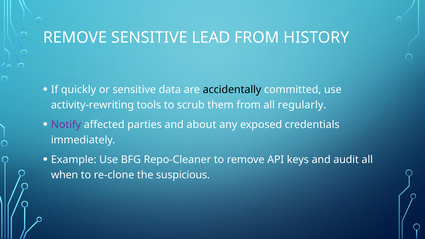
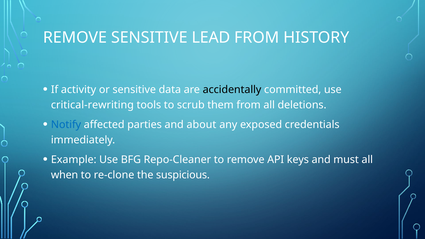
quickly: quickly -> activity
activity-rewriting: activity-rewriting -> critical-rewriting
regularly: regularly -> deletions
Notify colour: purple -> blue
audit: audit -> must
